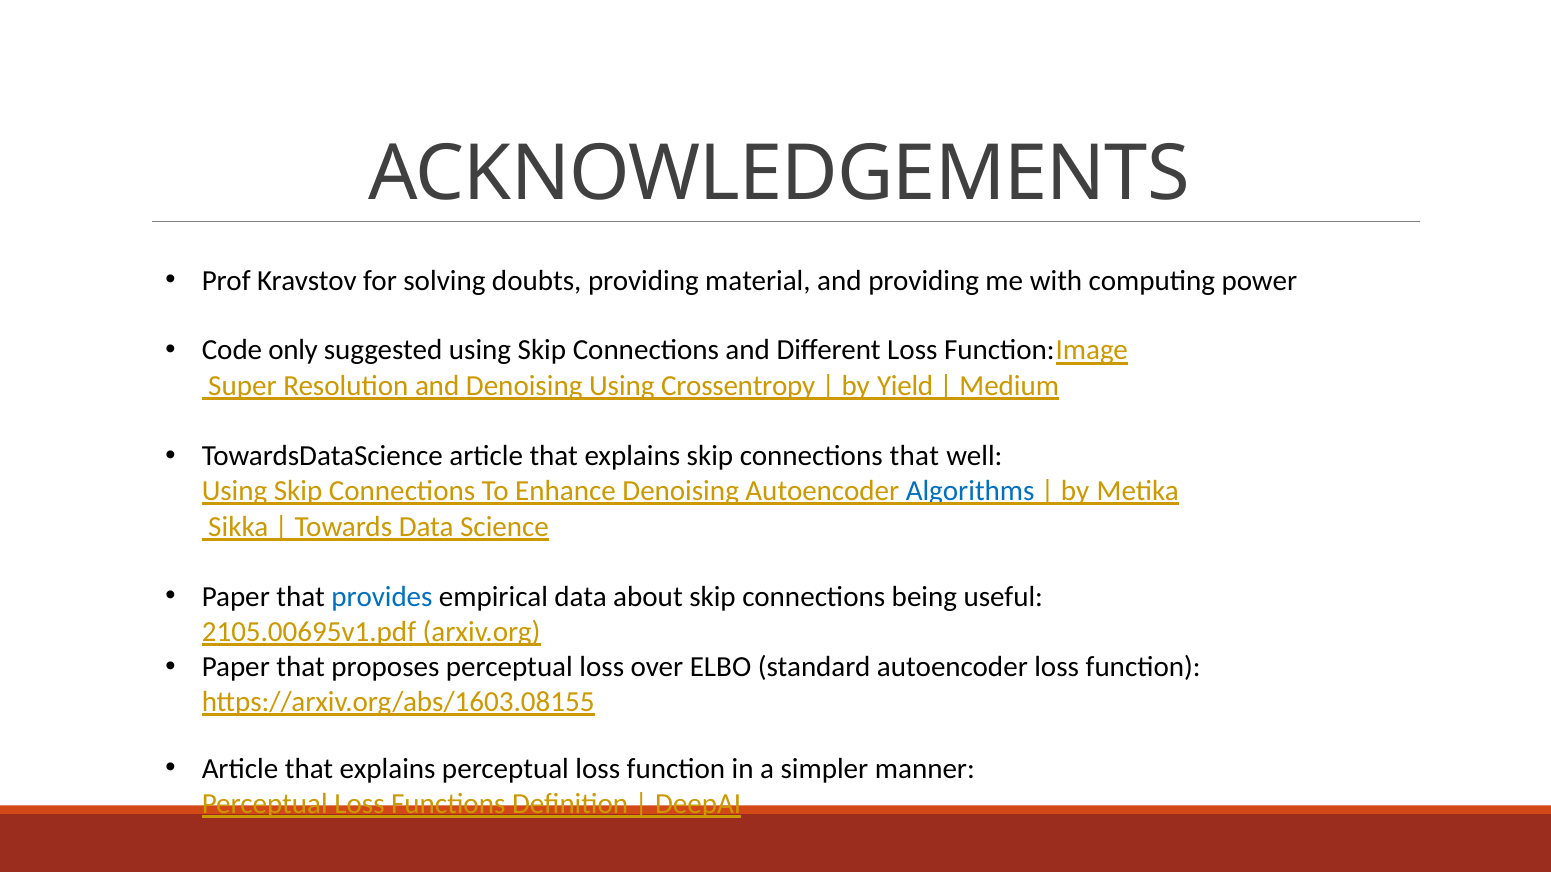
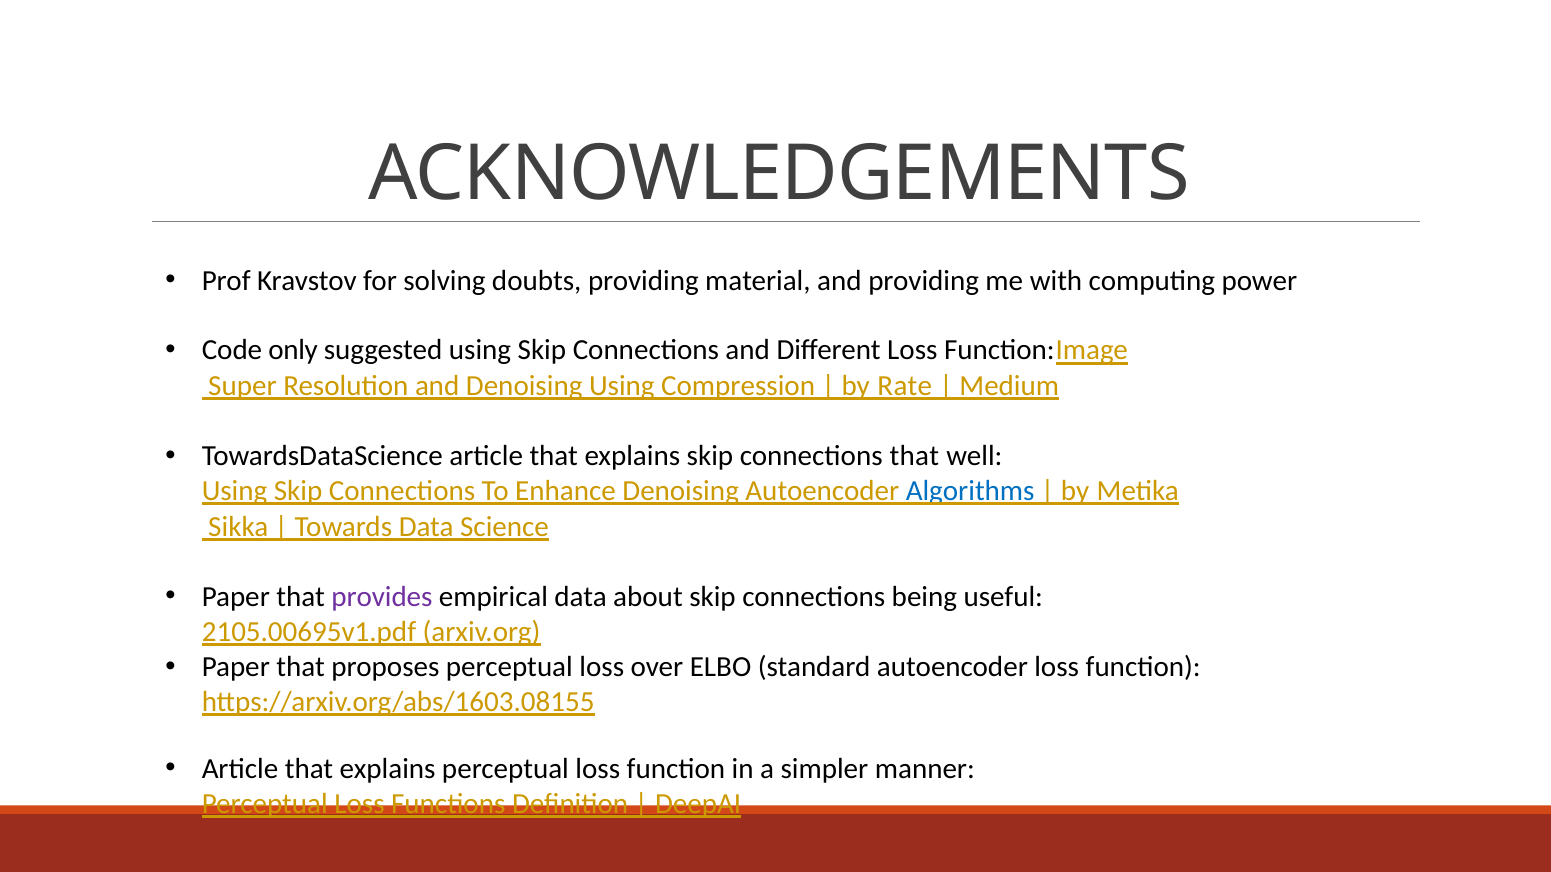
Crossentropy: Crossentropy -> Compression
Yield: Yield -> Rate
provides colour: blue -> purple
